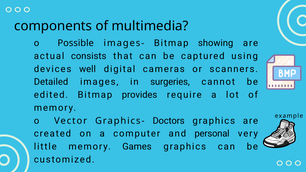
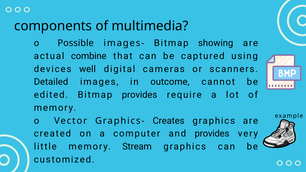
consists: consists -> combine
surgeries: surgeries -> outcome
Doctors: Doctors -> Creates
and personal: personal -> provides
Games: Games -> Stream
